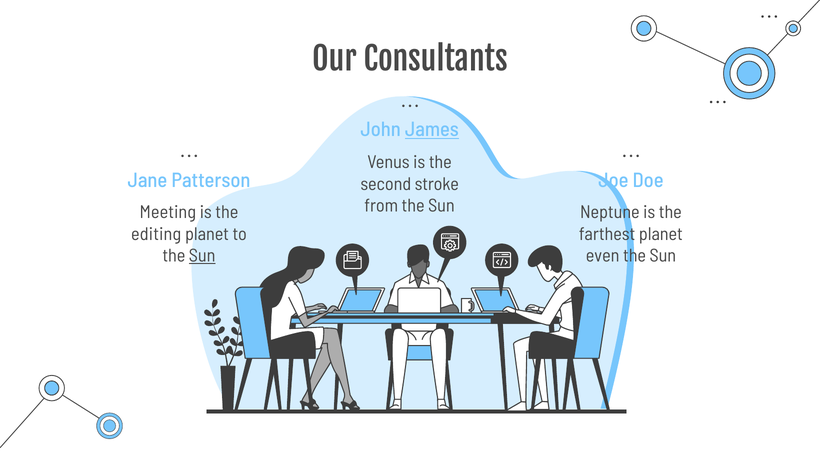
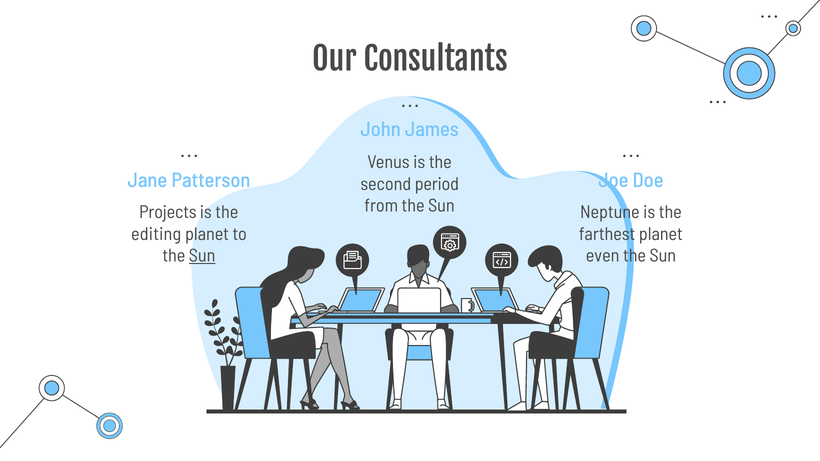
James underline: present -> none
stroke: stroke -> period
Meeting: Meeting -> Projects
